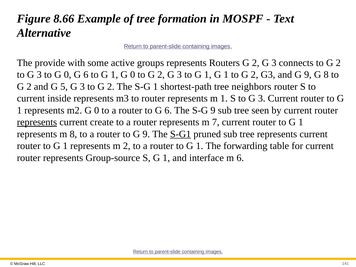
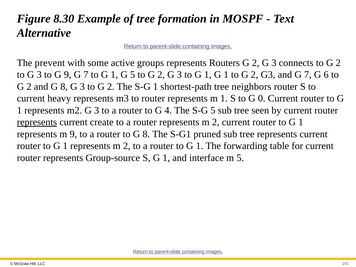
8.66: 8.66 -> 8.30
provide: provide -> prevent
to G 0: 0 -> 9
6 at (86, 75): 6 -> 7
1 G 0: 0 -> 5
and G 9: 9 -> 7
G 8: 8 -> 6
and G 5: 5 -> 8
inside: inside -> heavy
S to G 3: 3 -> 0
m2 G 0: 0 -> 3
to G 6: 6 -> 4
S-G 9: 9 -> 5
router represents m 7: 7 -> 2
m 8: 8 -> 9
to G 9: 9 -> 8
S-G1 underline: present -> none
m 6: 6 -> 5
